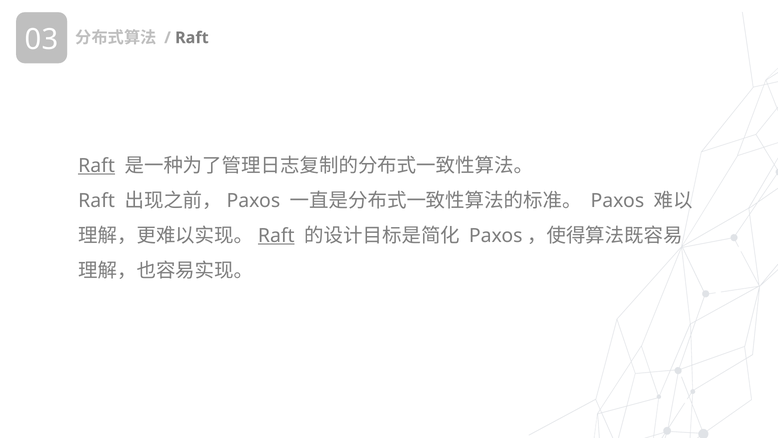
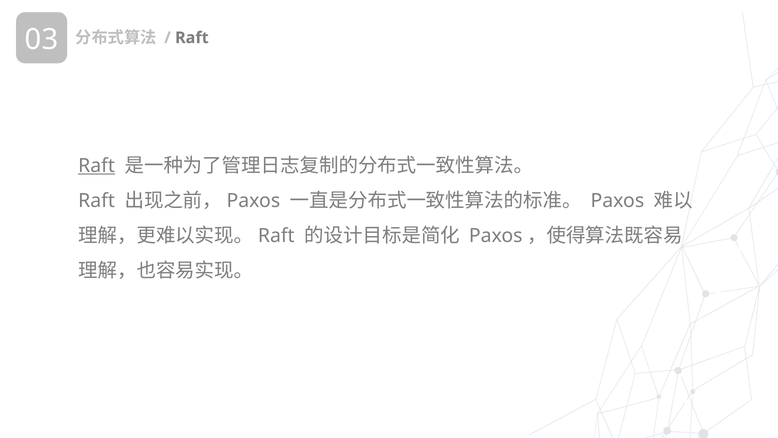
Raft at (276, 235) underline: present -> none
